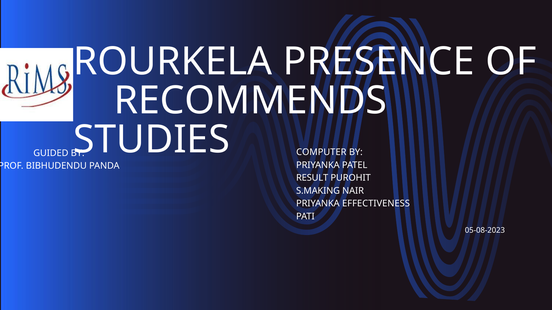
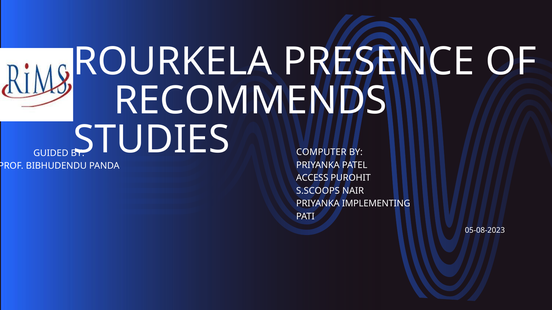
RESULT: RESULT -> ACCESS
S.MAKING: S.MAKING -> S.SCOOPS
EFFECTIVENESS: EFFECTIVENESS -> IMPLEMENTING
